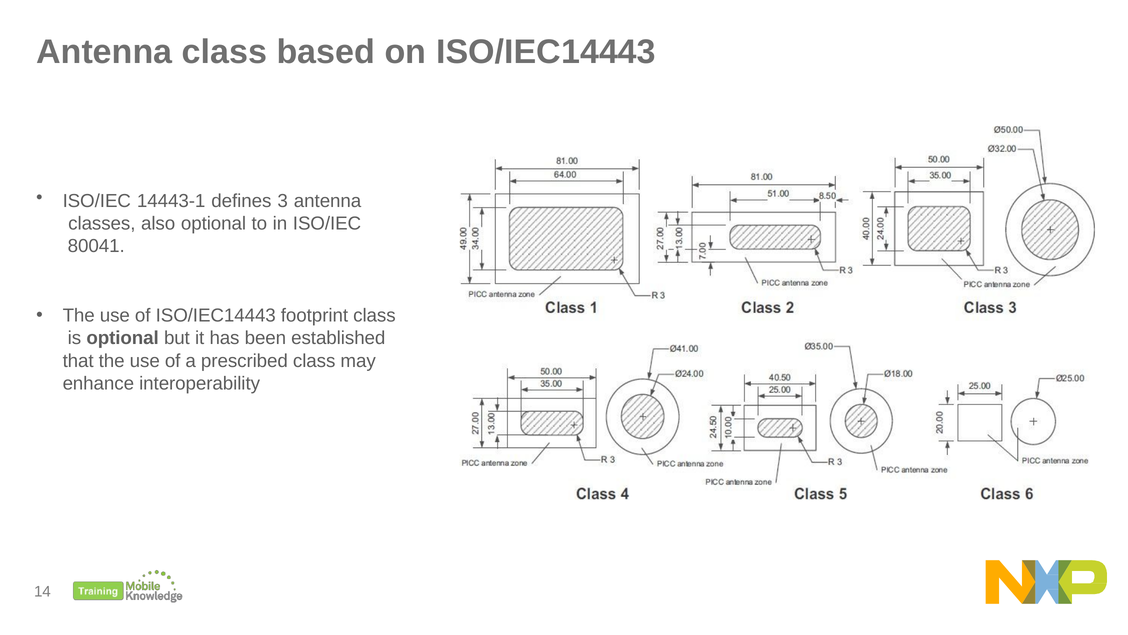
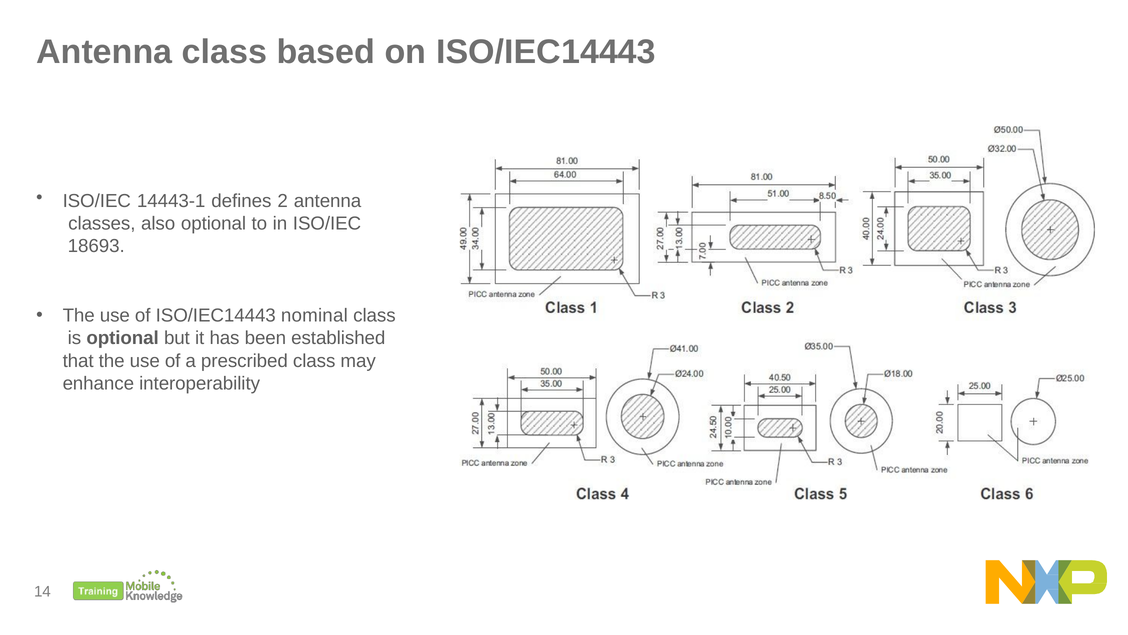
3: 3 -> 2
80041: 80041 -> 18693
footprint: footprint -> nominal
